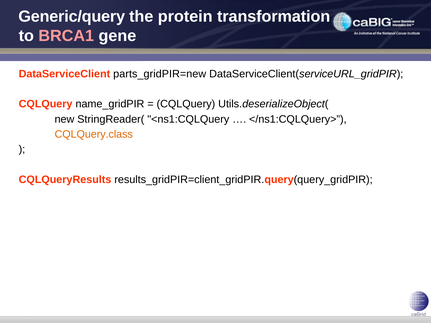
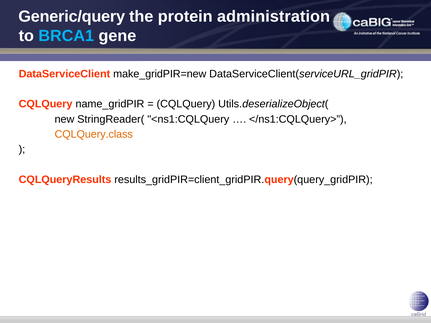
transformation: transformation -> administration
BRCA1 colour: pink -> light blue
parts_gridPIR=new: parts_gridPIR=new -> make_gridPIR=new
